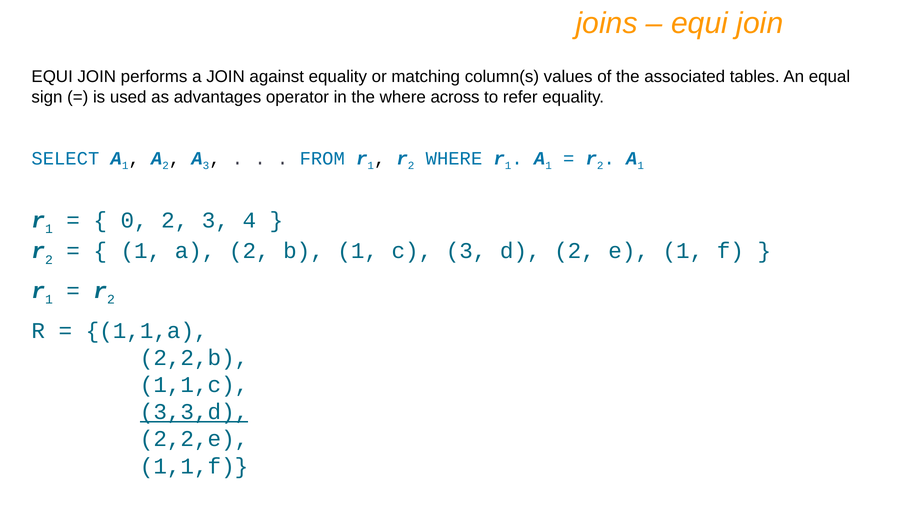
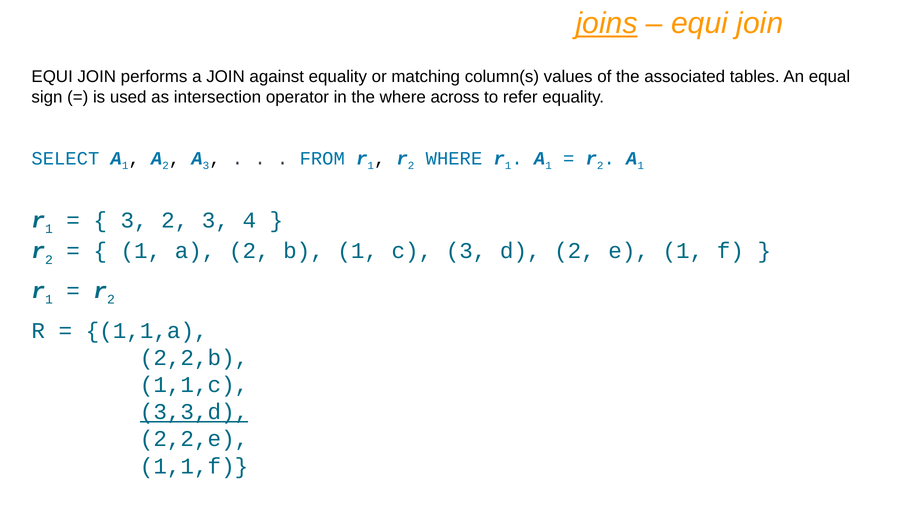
joins underline: none -> present
advantages: advantages -> intersection
0 at (134, 220): 0 -> 3
